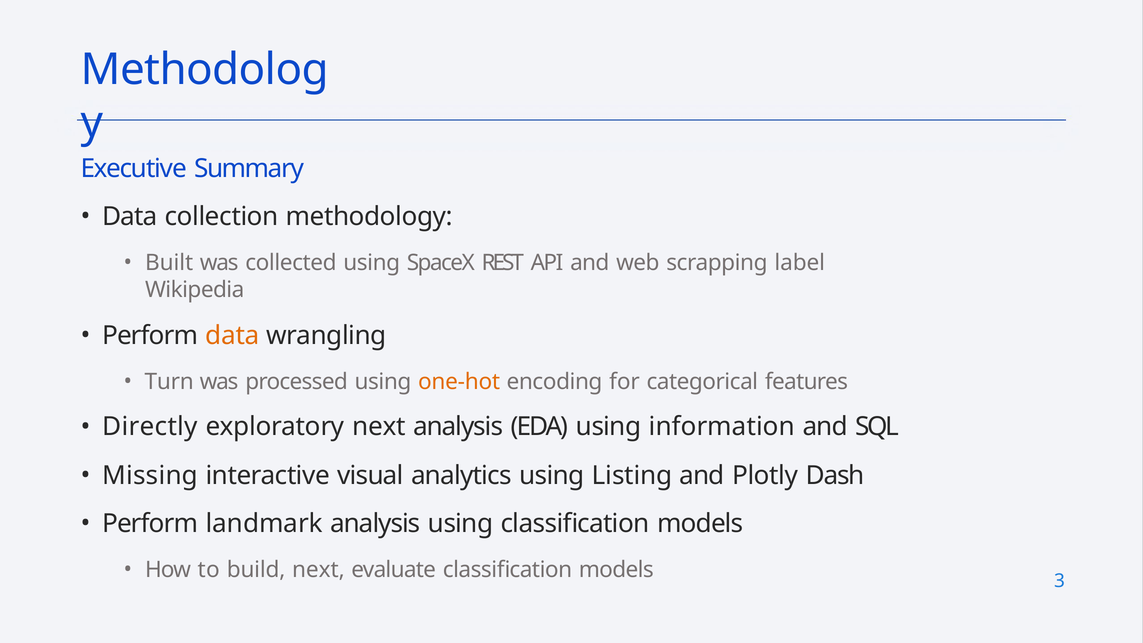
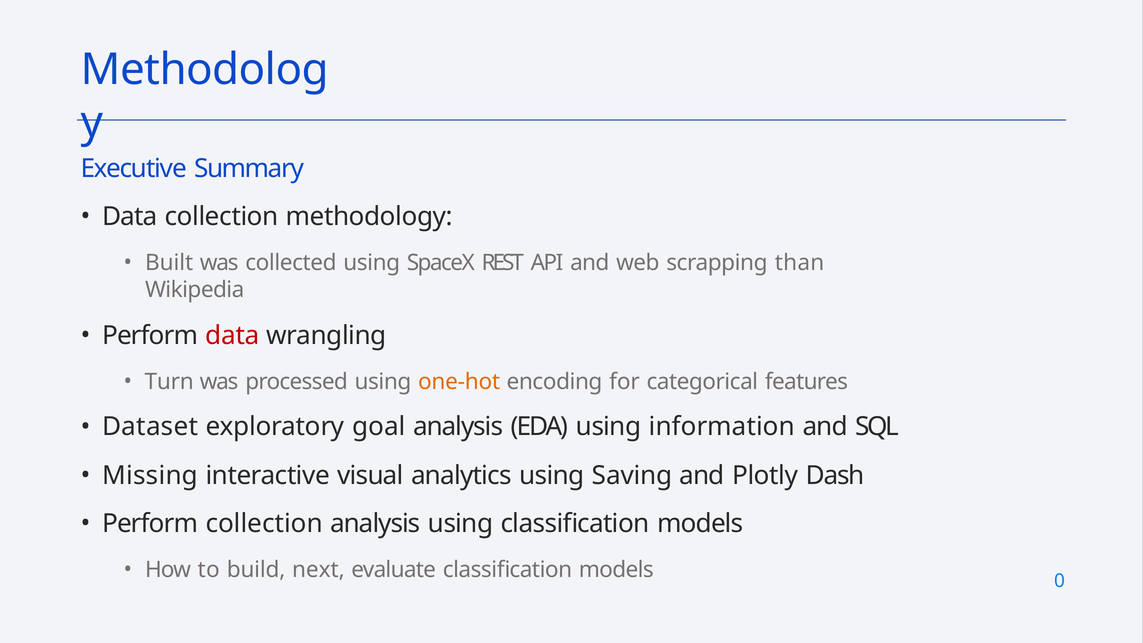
label: label -> than
data at (232, 335) colour: orange -> red
Directly: Directly -> Dataset
exploratory next: next -> goal
Listing: Listing -> Saving
Perform landmark: landmark -> collection
3: 3 -> 0
